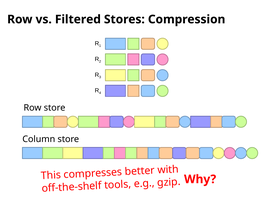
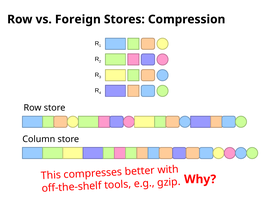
Filtered: Filtered -> Foreign
